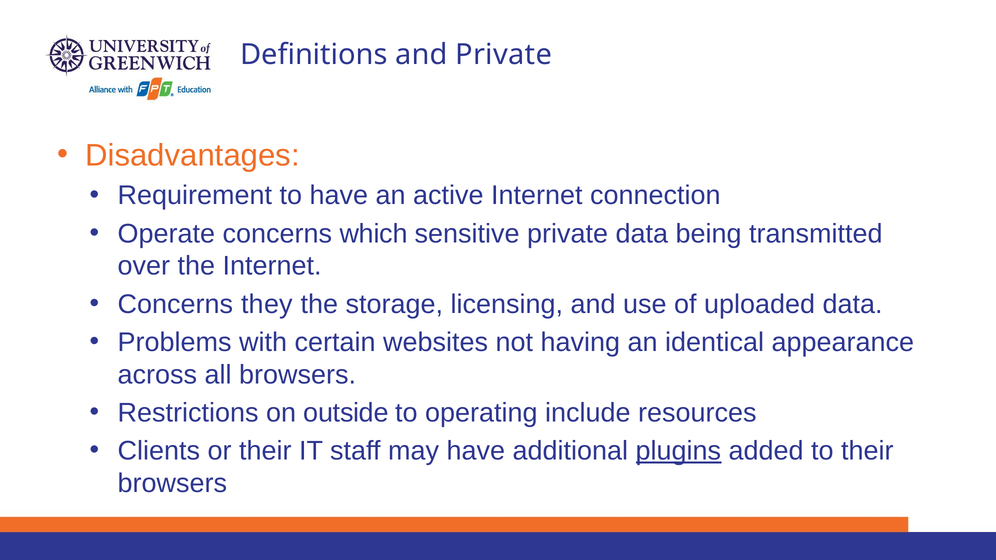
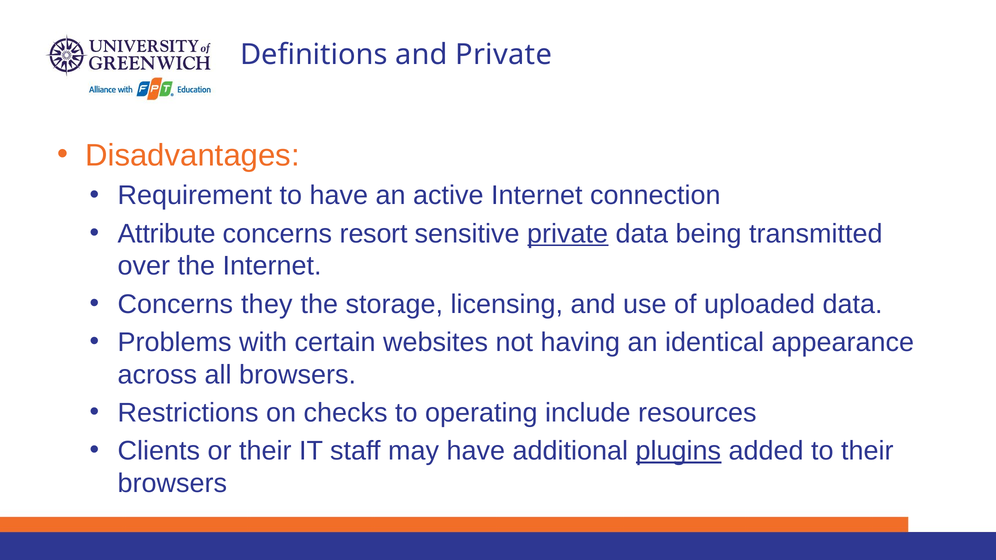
Operate: Operate -> Attribute
which: which -> resort
private at (568, 234) underline: none -> present
outside: outside -> checks
